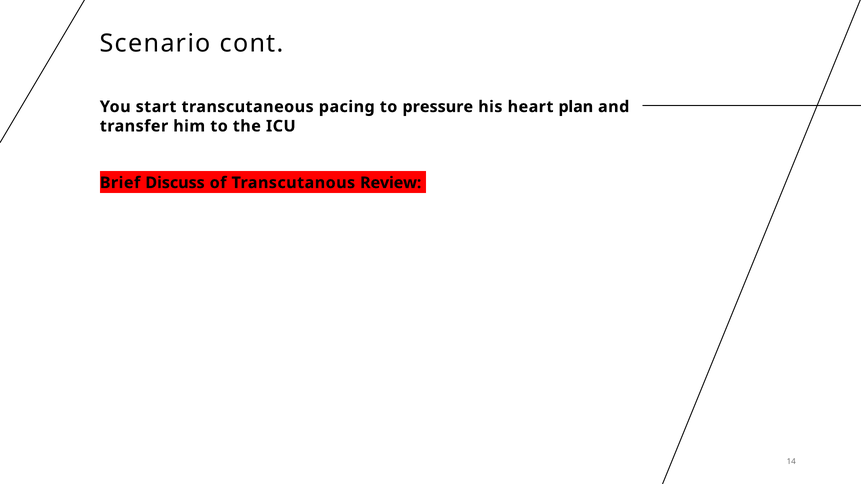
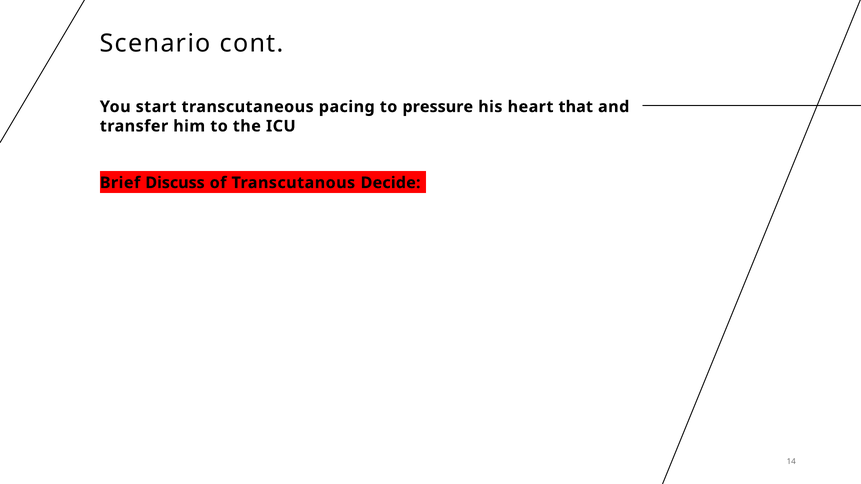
plan: plan -> that
Review: Review -> Decide
